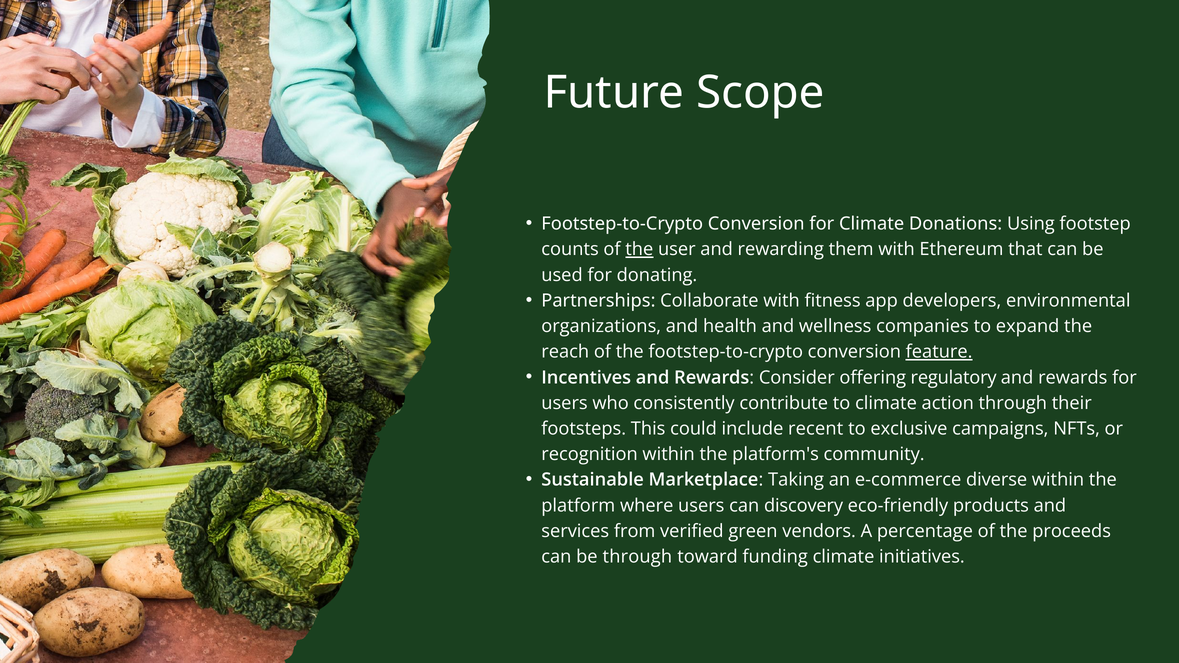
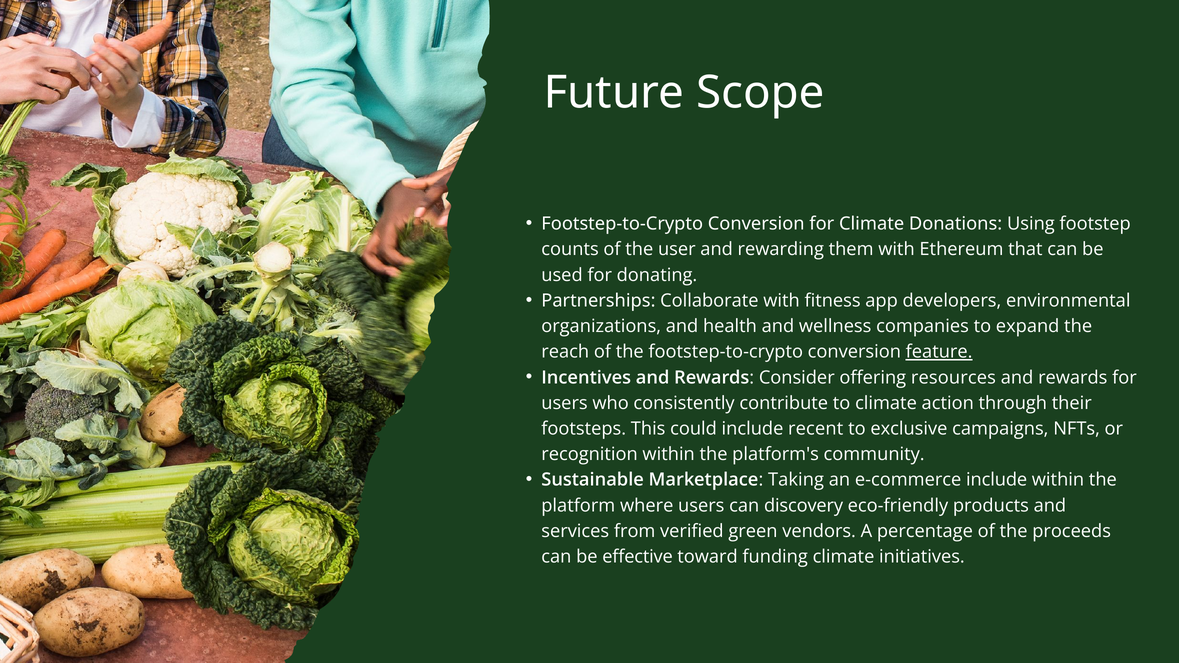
the at (639, 249) underline: present -> none
regulatory: regulatory -> resources
e-commerce diverse: diverse -> include
be through: through -> effective
